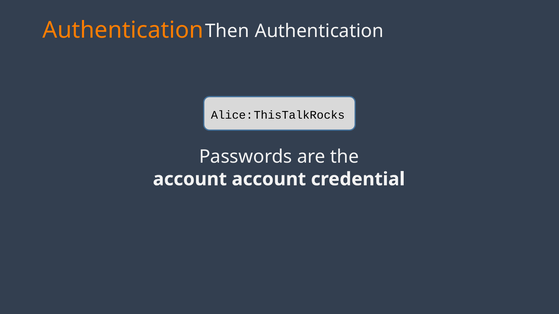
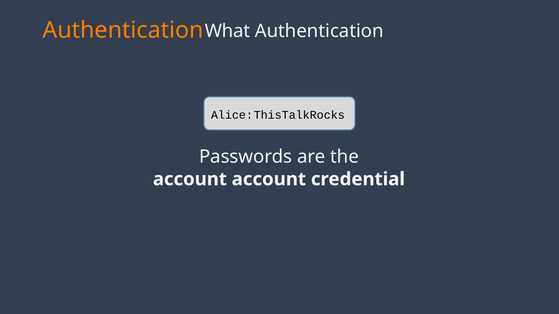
Then: Then -> What
